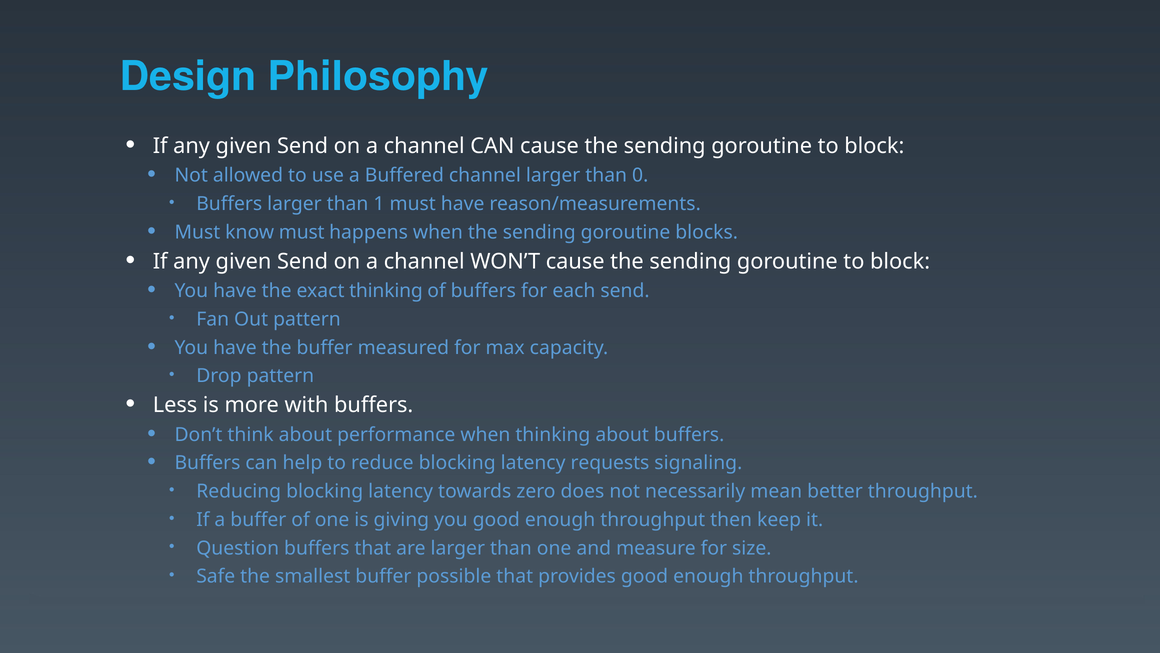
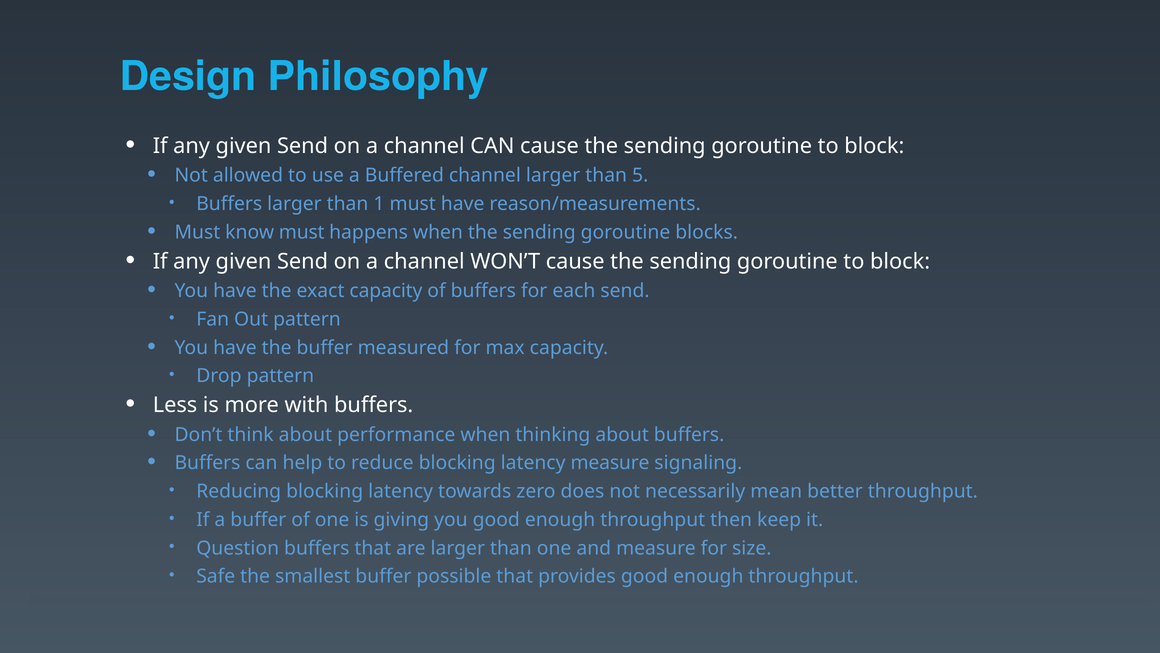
0: 0 -> 5
exact thinking: thinking -> capacity
latency requests: requests -> measure
